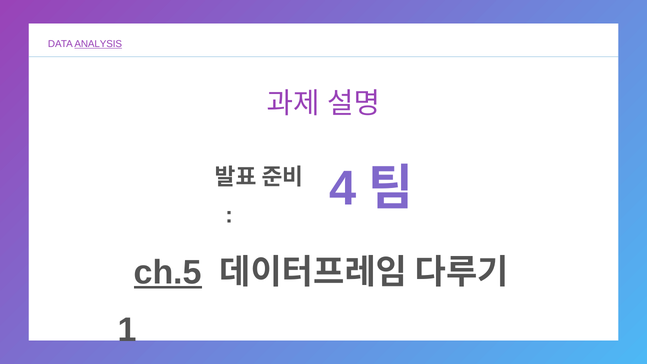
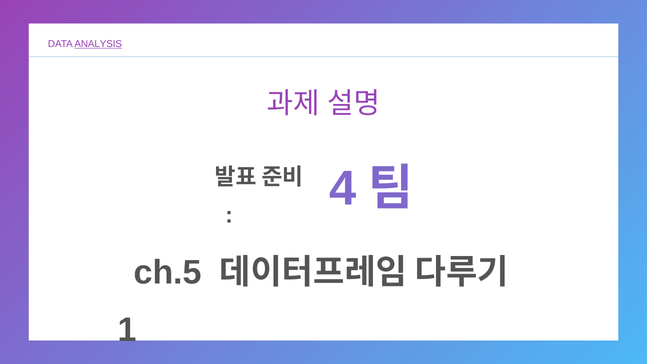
ch.5 underline: present -> none
